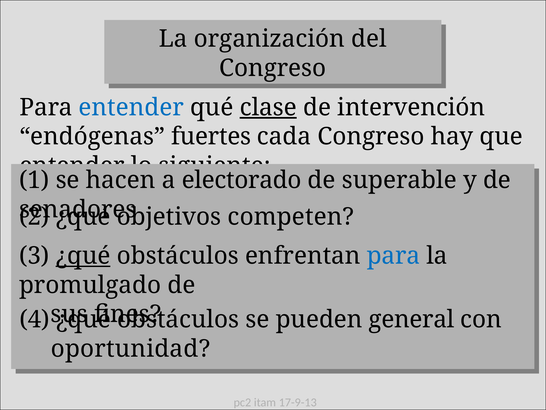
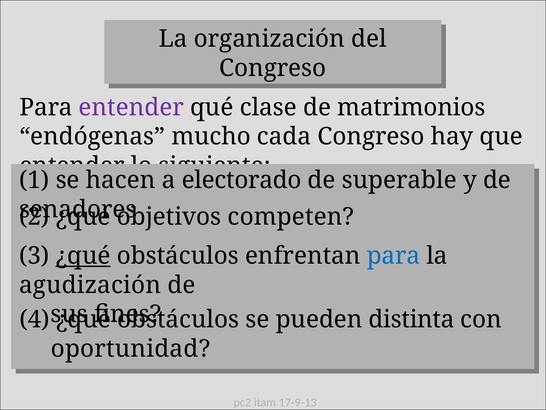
entender at (131, 107) colour: blue -> purple
clase underline: present -> none
intervención: intervención -> matrimonios
fuertes: fuertes -> mucho
promulgado: promulgado -> agudización
general: general -> distinta
